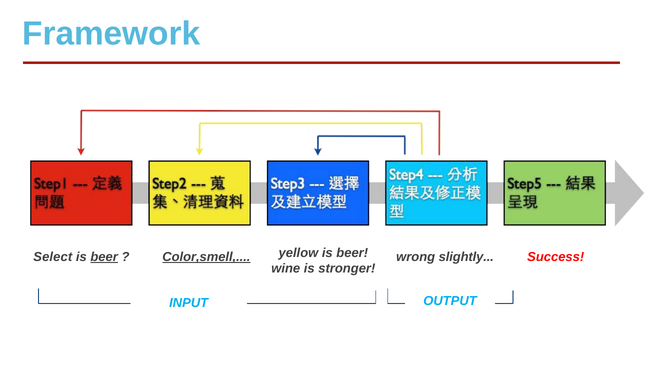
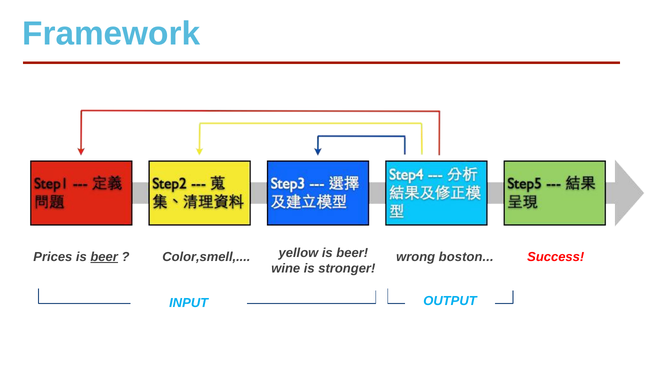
Select: Select -> Prices
Color,smell underline: present -> none
slightly: slightly -> boston
